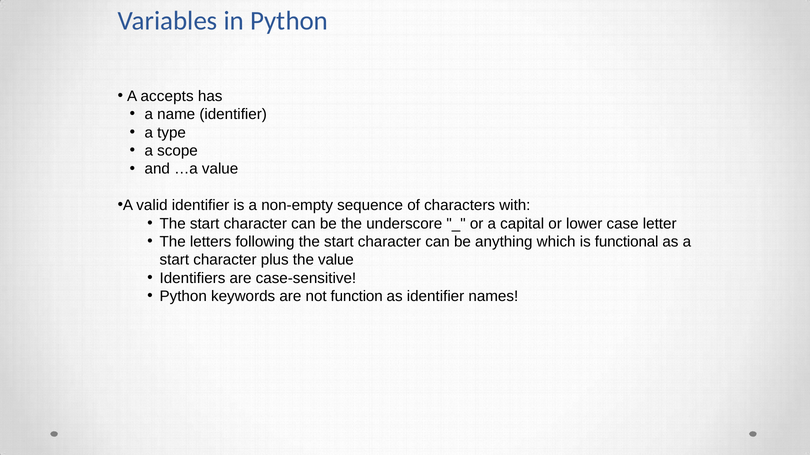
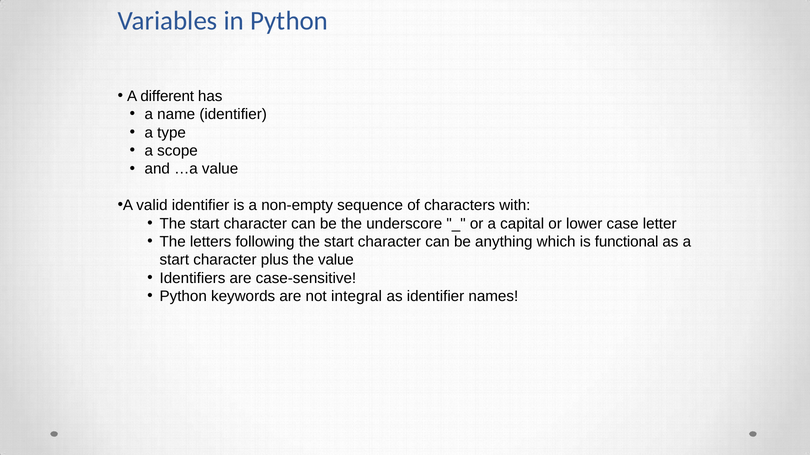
accepts: accepts -> different
function: function -> integral
